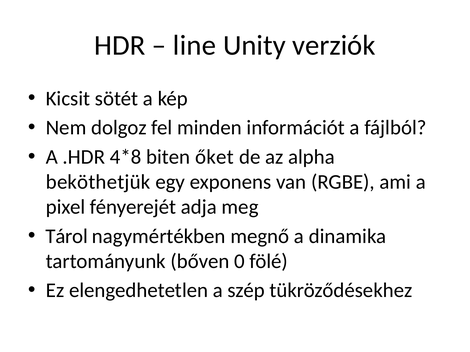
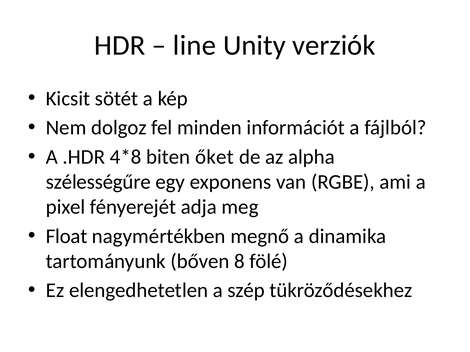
beköthetjük: beköthetjük -> szélességűre
Tárol: Tárol -> Float
0: 0 -> 8
